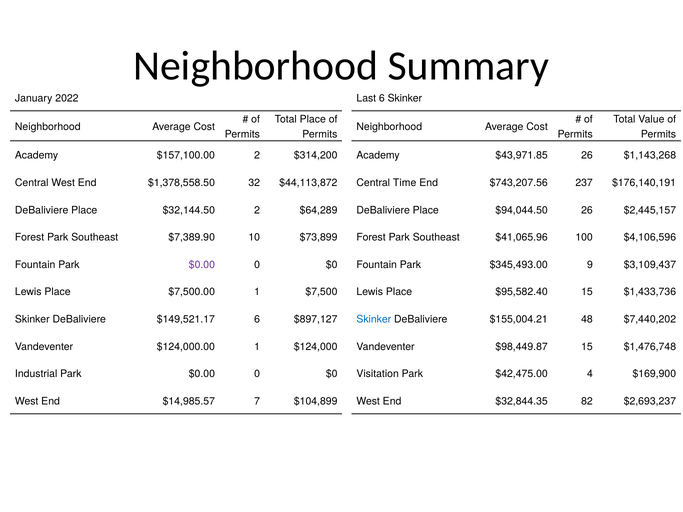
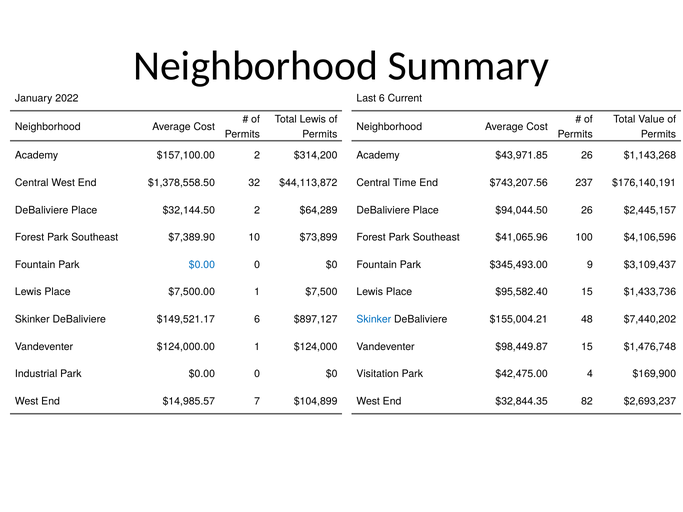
6 Skinker: Skinker -> Current
Total Place: Place -> Lewis
$0.00 at (202, 265) colour: purple -> blue
